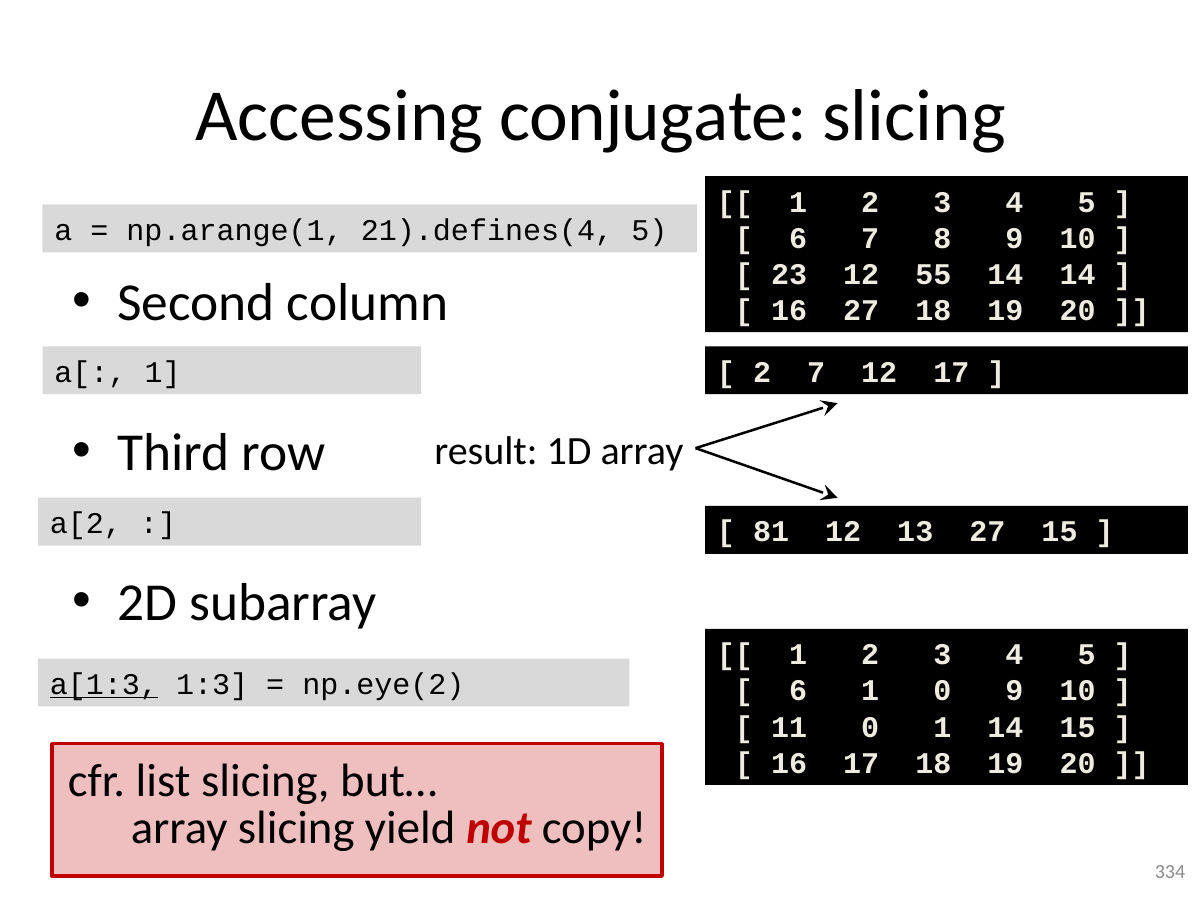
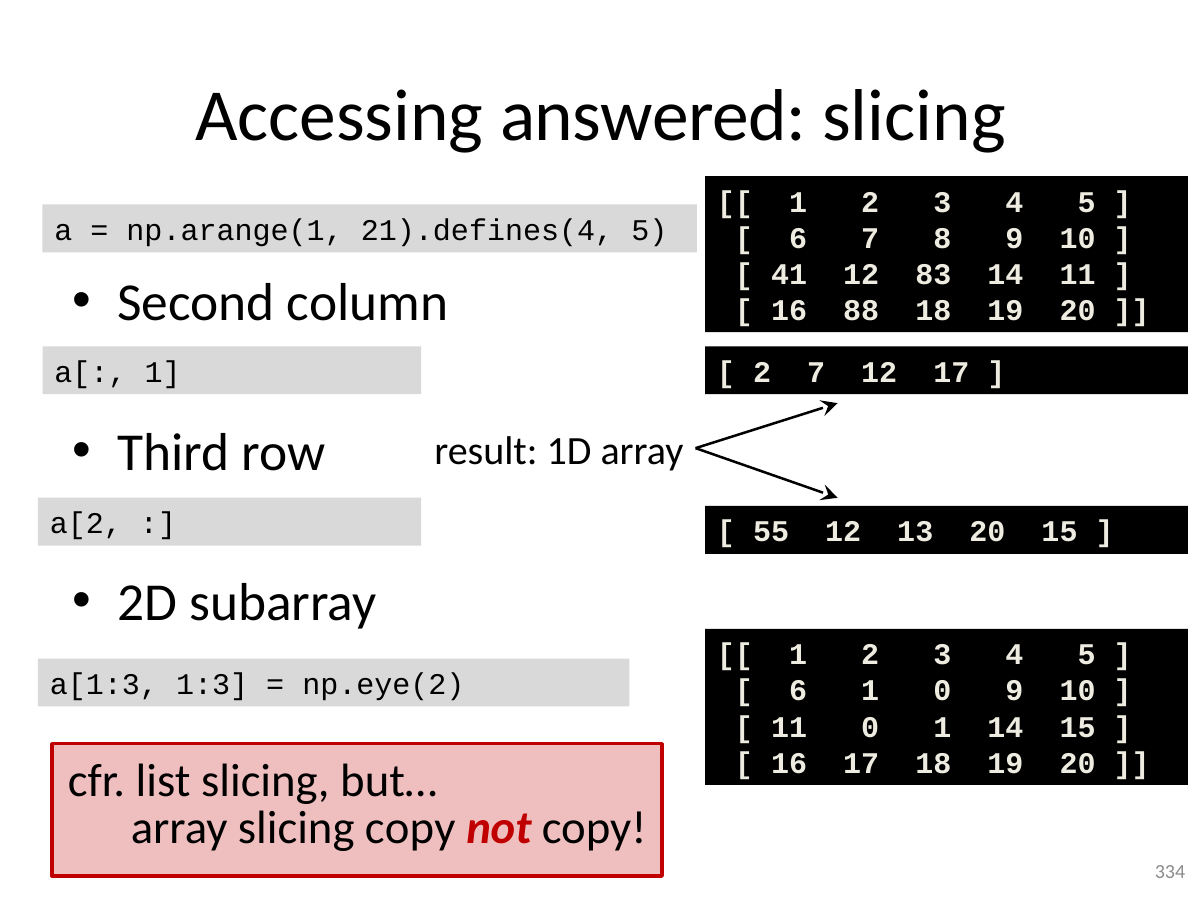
conjugate: conjugate -> answered
23: 23 -> 41
55: 55 -> 83
14 14: 14 -> 11
16 27: 27 -> 88
81: 81 -> 55
13 27: 27 -> 20
a[1:3 underline: present -> none
slicing yield: yield -> copy
